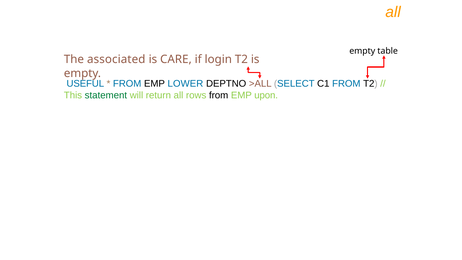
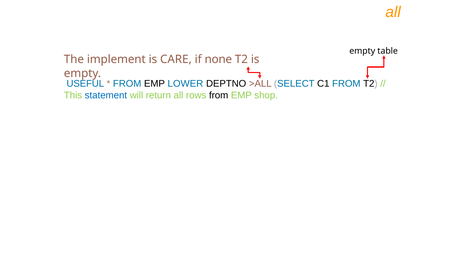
associated: associated -> implement
login: login -> none
statement colour: green -> blue
upon: upon -> shop
